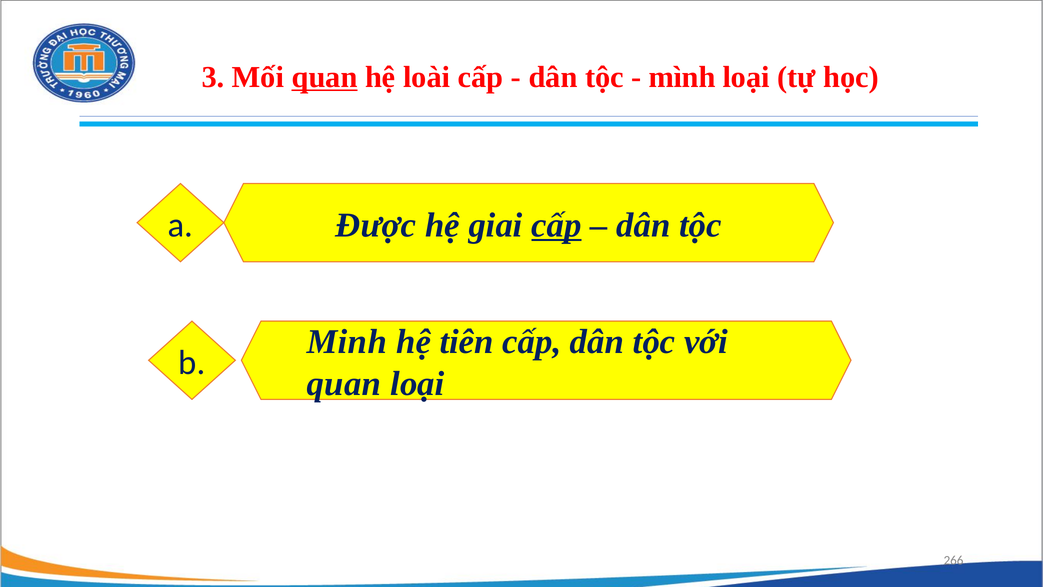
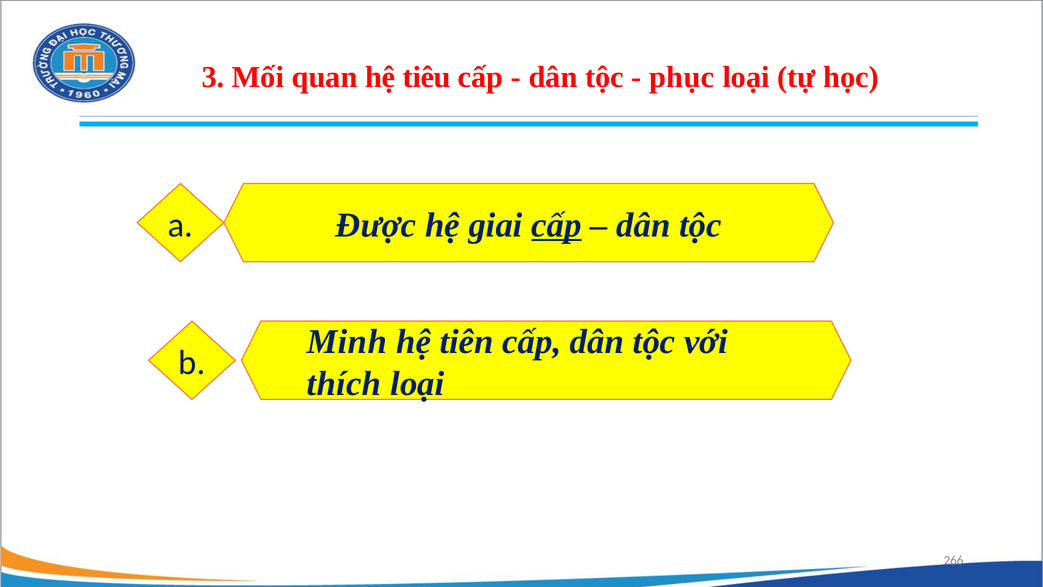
quan at (325, 77) underline: present -> none
loài: loài -> tiêu
mình: mình -> phục
quan at (344, 383): quan -> thích
